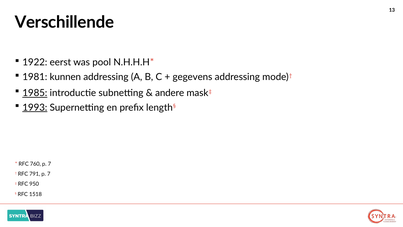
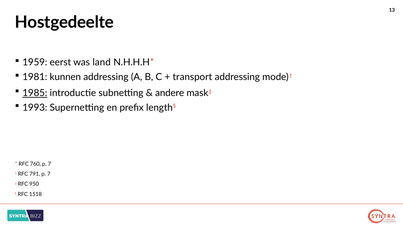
Verschillende: Verschillende -> Hostgedeelte
1922: 1922 -> 1959
pool: pool -> land
gegevens: gegevens -> transport
1993 underline: present -> none
